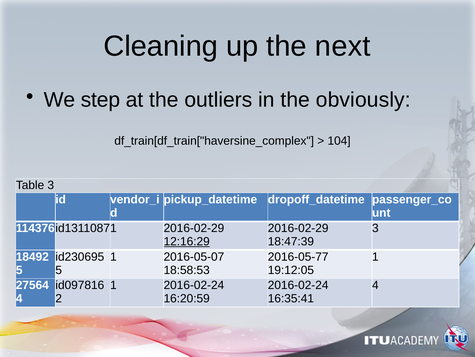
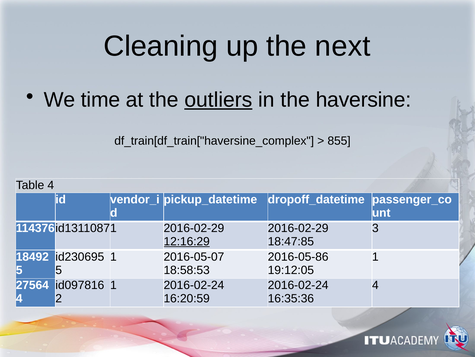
step: step -> time
outliers underline: none -> present
obviously: obviously -> haversine
104: 104 -> 855
Table 3: 3 -> 4
18:47:39: 18:47:39 -> 18:47:85
2016-05-77: 2016-05-77 -> 2016-05-86
16:35:41: 16:35:41 -> 16:35:36
